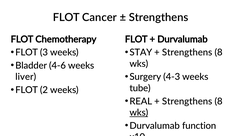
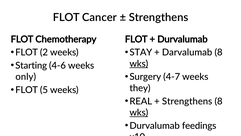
3: 3 -> 2
Strengthens at (187, 52): Strengthens -> Darvalumab
wks at (139, 64) underline: none -> present
Bladder: Bladder -> Starting
4-3: 4-3 -> 4-7
liver: liver -> only
tube: tube -> they
2: 2 -> 5
function: function -> feedings
